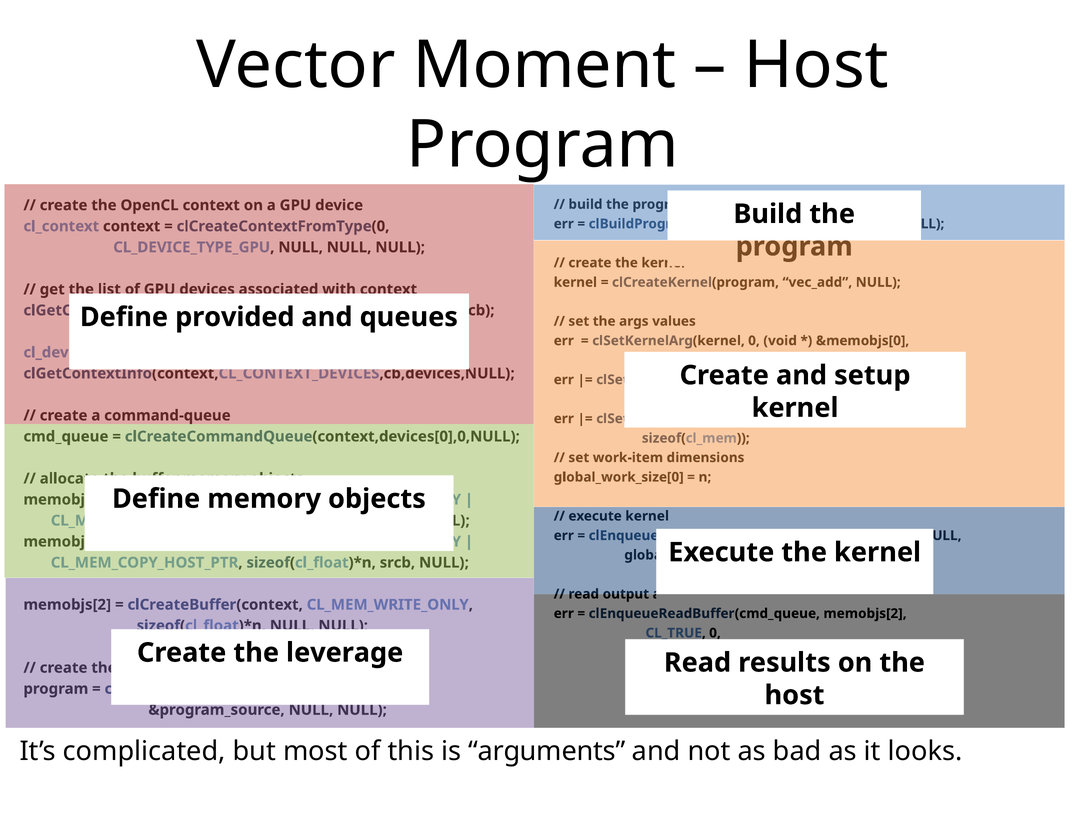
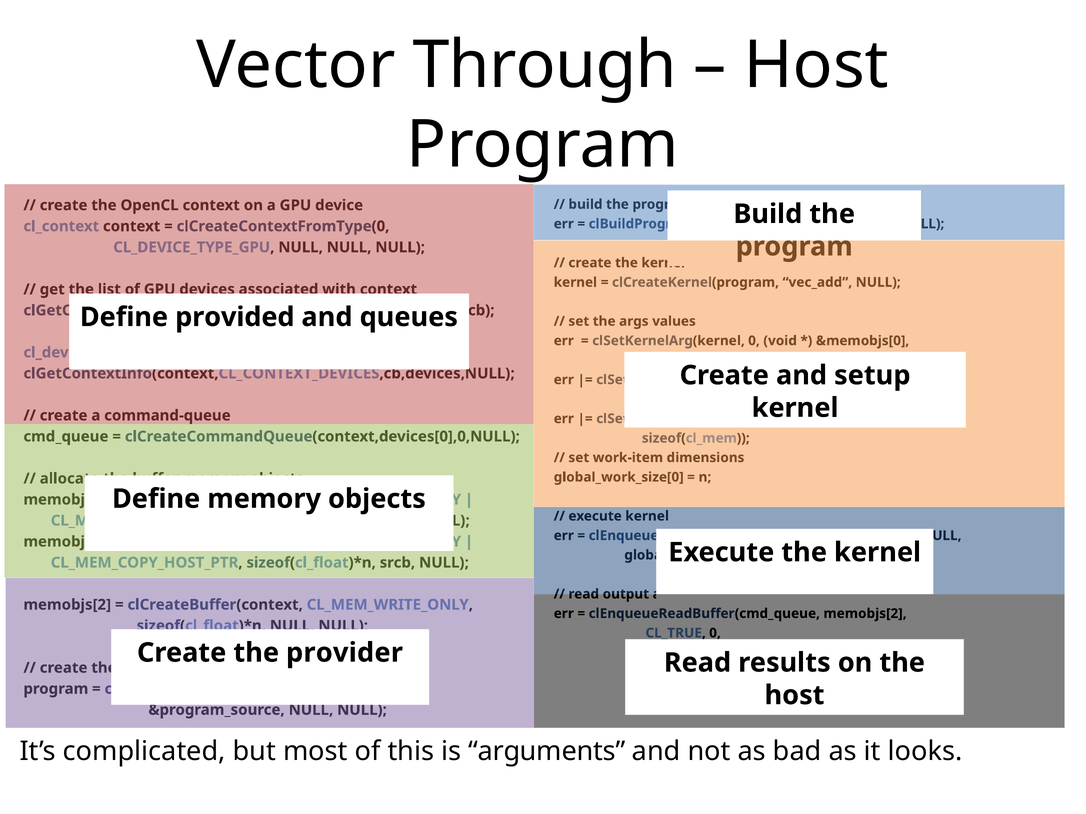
Moment: Moment -> Through
leverage: leverage -> provider
